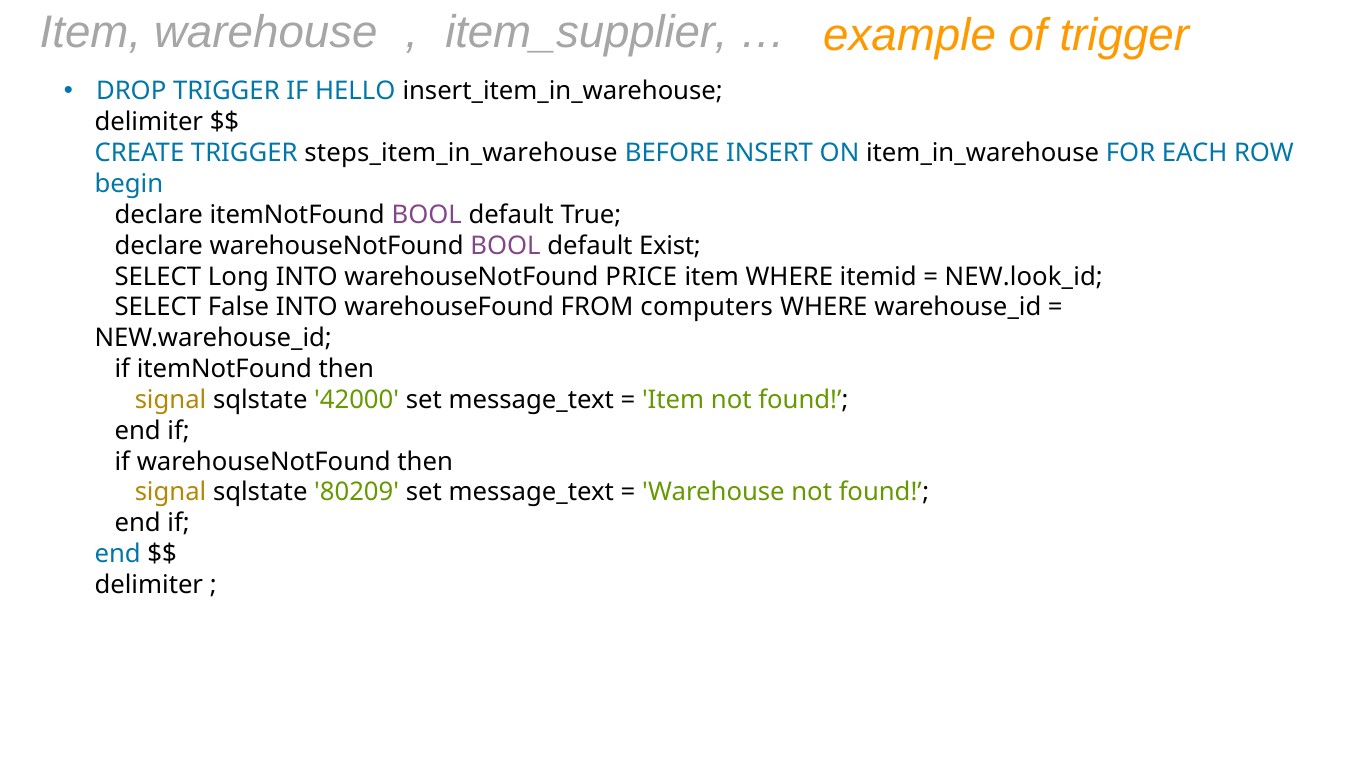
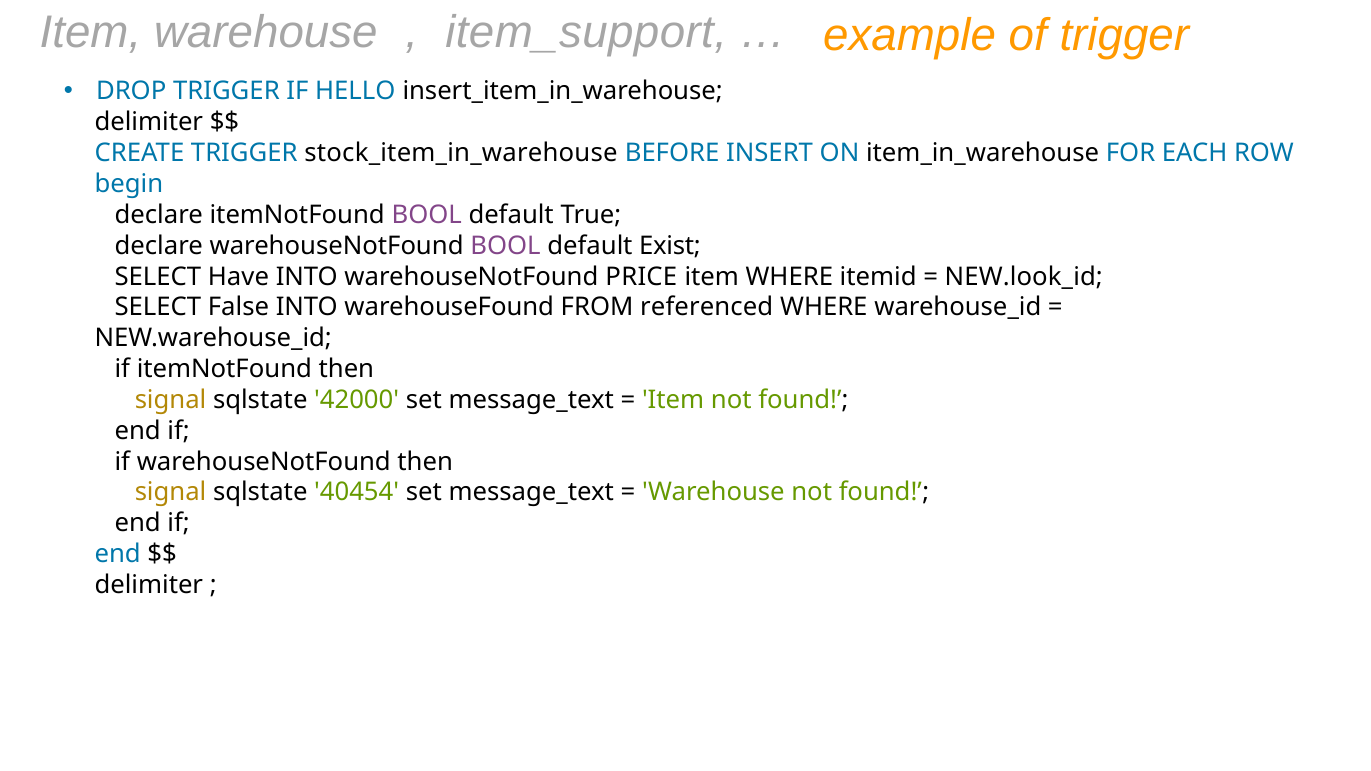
item_supplier: item_supplier -> item_support
steps_item_in_warehouse: steps_item_in_warehouse -> stock_item_in_warehouse
Long: Long -> Have
computers: computers -> referenced
80209: 80209 -> 40454
